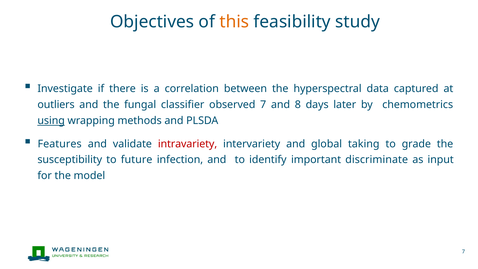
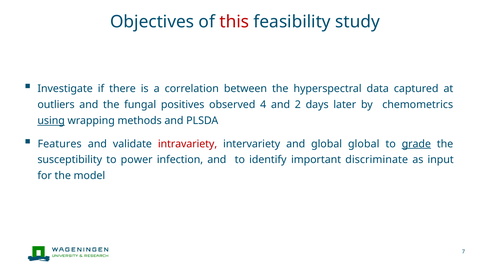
this colour: orange -> red
classifier: classifier -> positives
observed 7: 7 -> 4
8: 8 -> 2
global taking: taking -> global
grade underline: none -> present
future: future -> power
